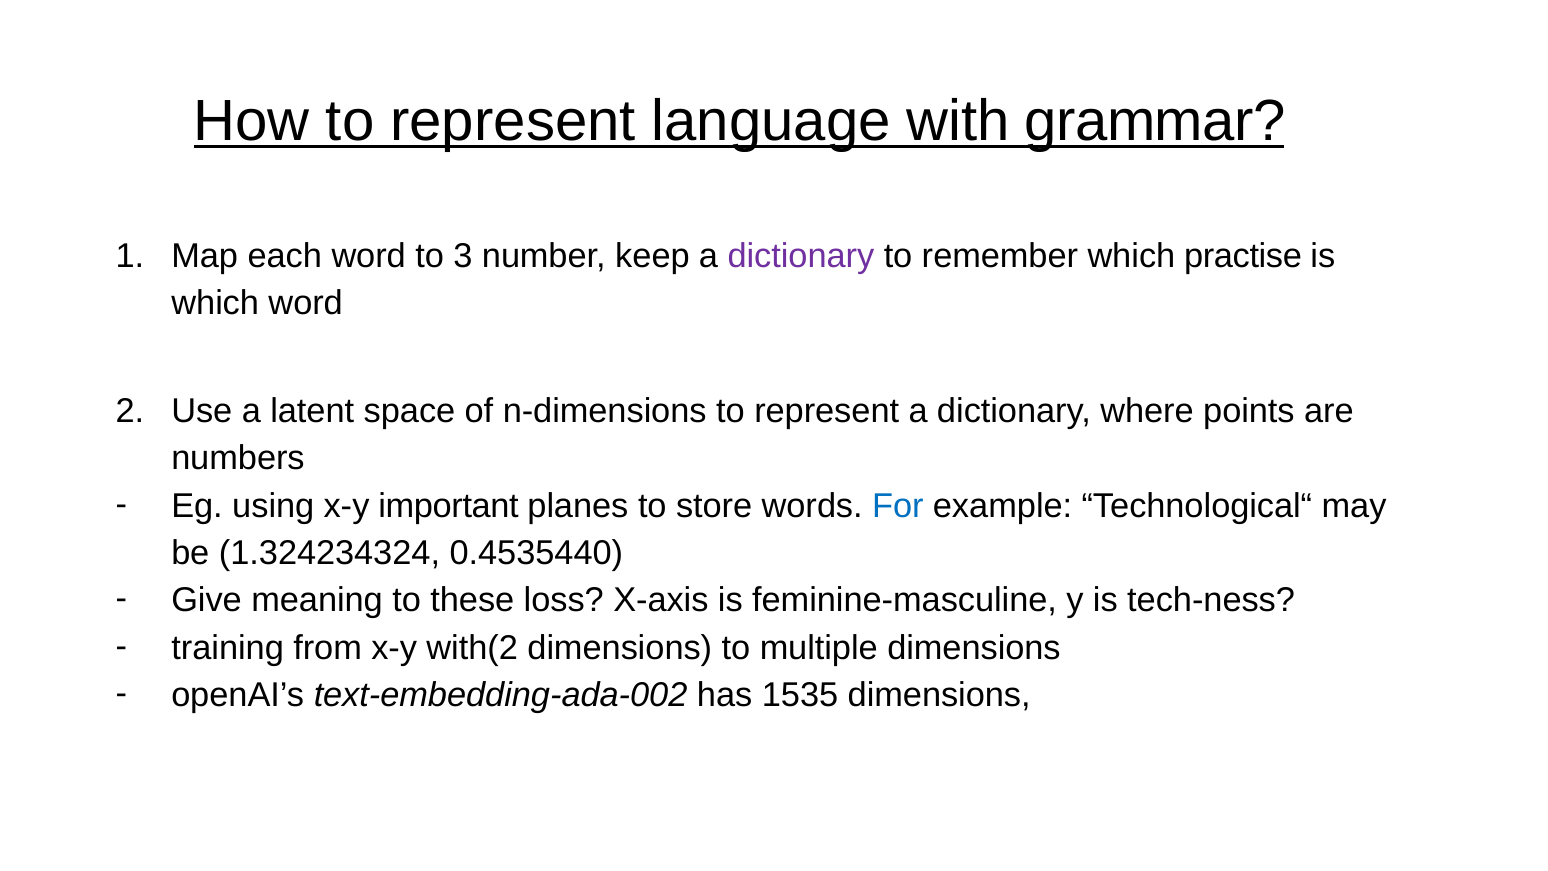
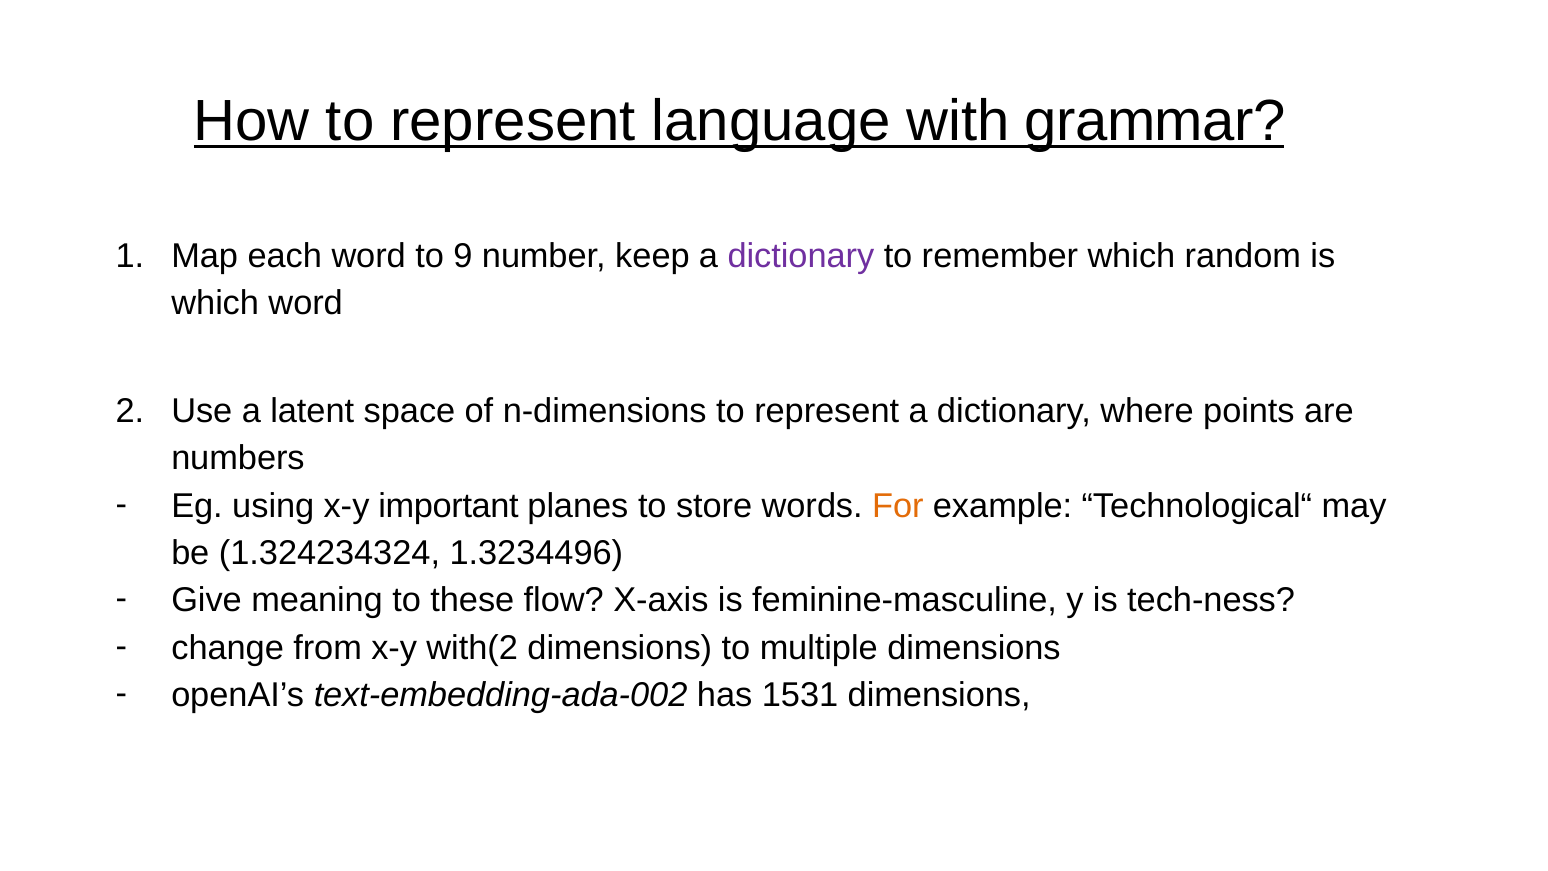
3: 3 -> 9
practise: practise -> random
For colour: blue -> orange
0.4535440: 0.4535440 -> 1.3234496
loss: loss -> flow
training: training -> change
1535: 1535 -> 1531
